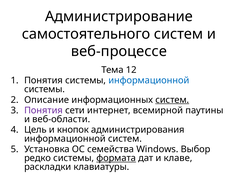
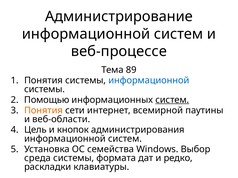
самостоятельного at (86, 34): самостоятельного -> информационной
12: 12 -> 89
Описание: Описание -> Помощью
Понятия at (44, 111) colour: purple -> orange
редко: редко -> среда
формата underline: present -> none
клаве: клаве -> редко
